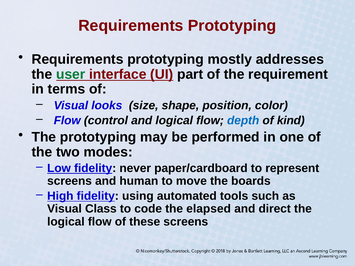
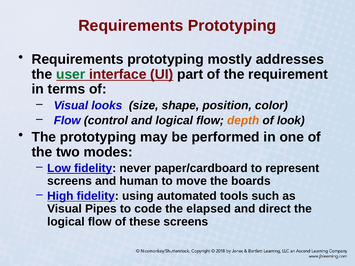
depth colour: blue -> orange
kind: kind -> look
Class: Class -> Pipes
